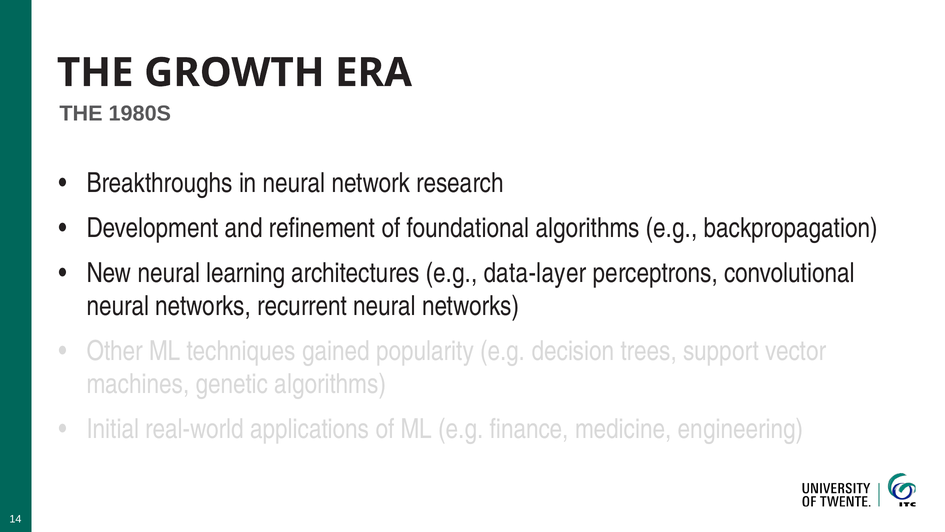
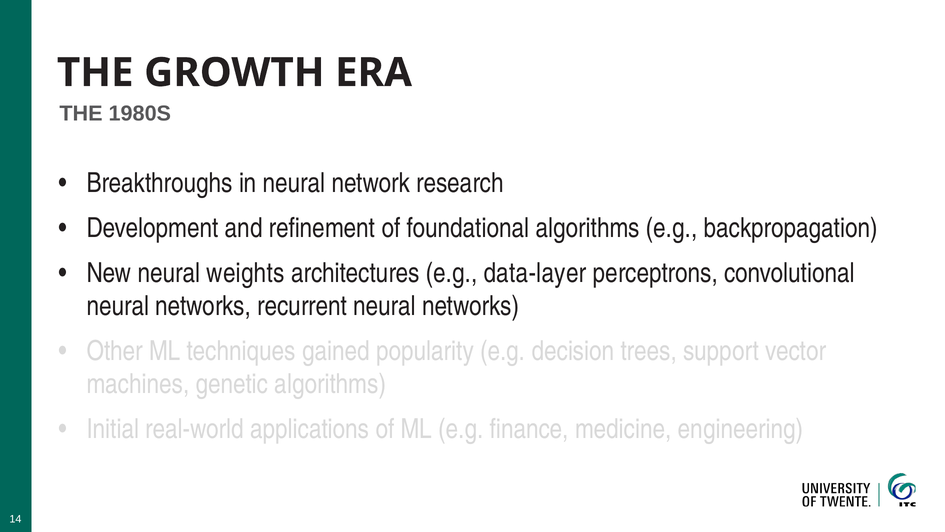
learning: learning -> weights
